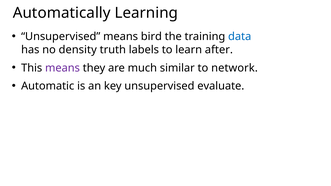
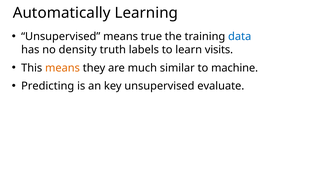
bird: bird -> true
after: after -> visits
means at (62, 68) colour: purple -> orange
network: network -> machine
Automatic: Automatic -> Predicting
